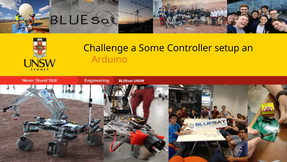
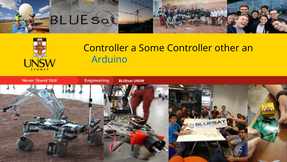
Challenge at (106, 48): Challenge -> Controller
setup: setup -> other
Arduino colour: orange -> blue
